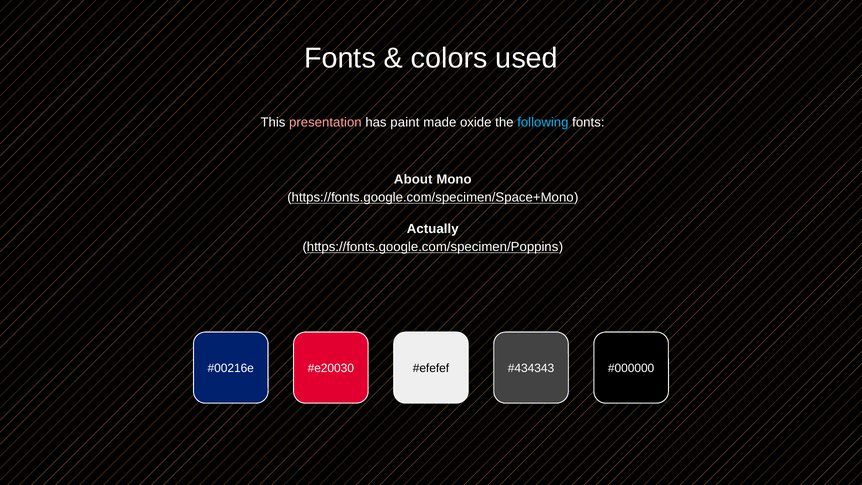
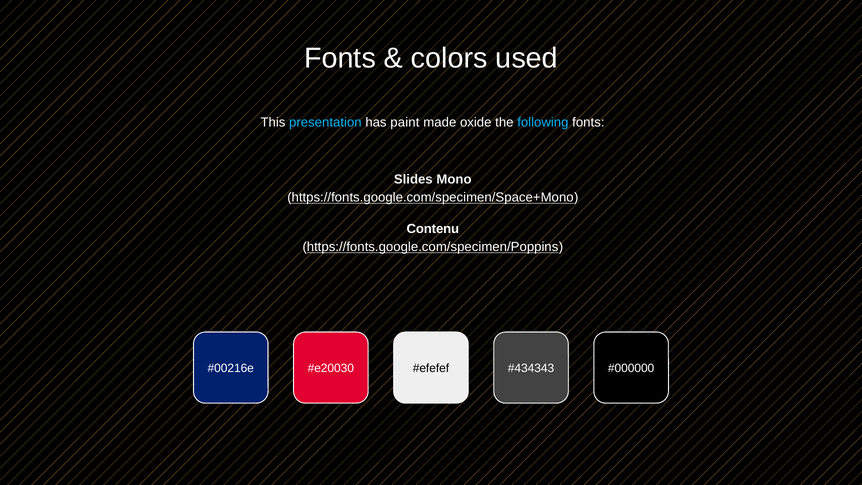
presentation colour: pink -> light blue
About: About -> Slides
Actually: Actually -> Contenu
